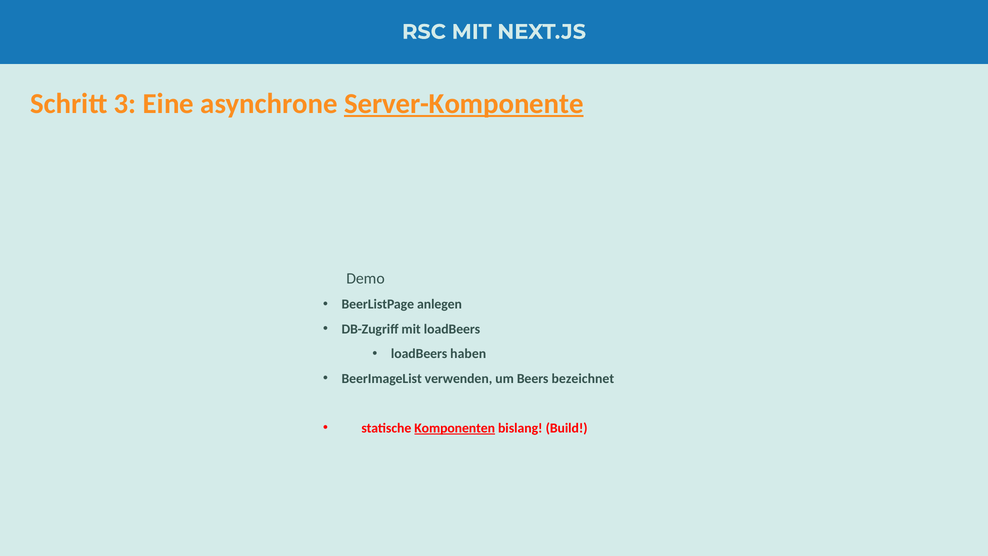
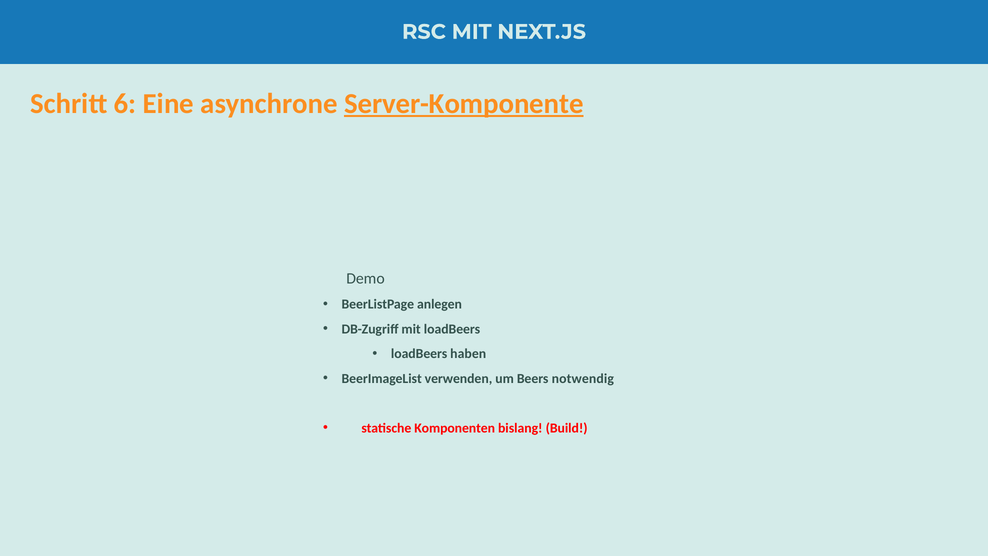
3: 3 -> 6
bezeichnet: bezeichnet -> notwendig
Komponenten underline: present -> none
